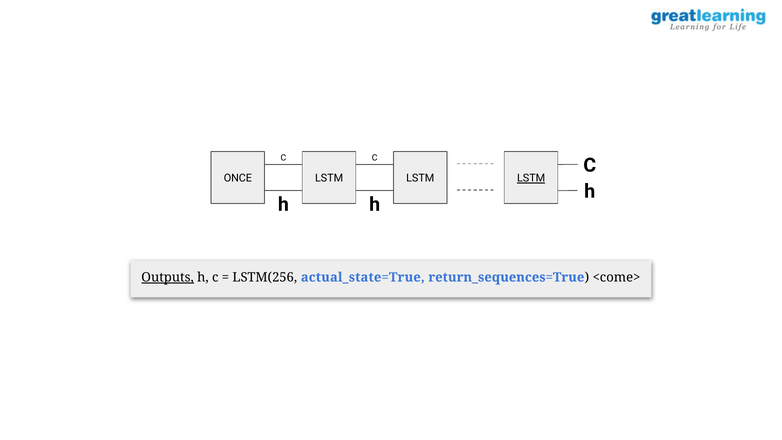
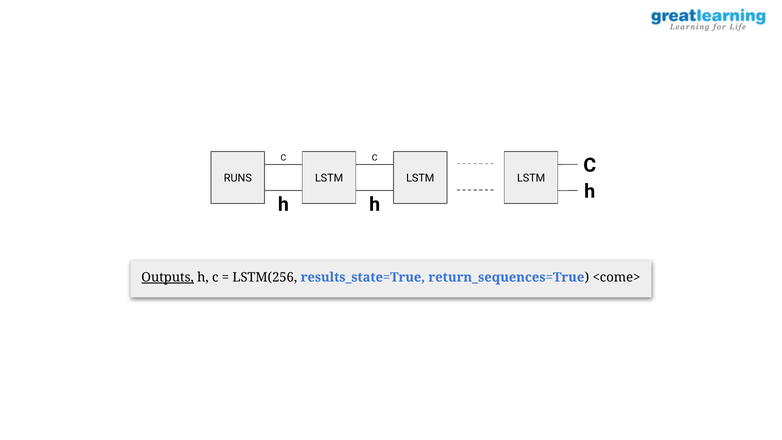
ONCE: ONCE -> RUNS
LSTM at (531, 178) underline: present -> none
actual_state=True: actual_state=True -> results_state=True
